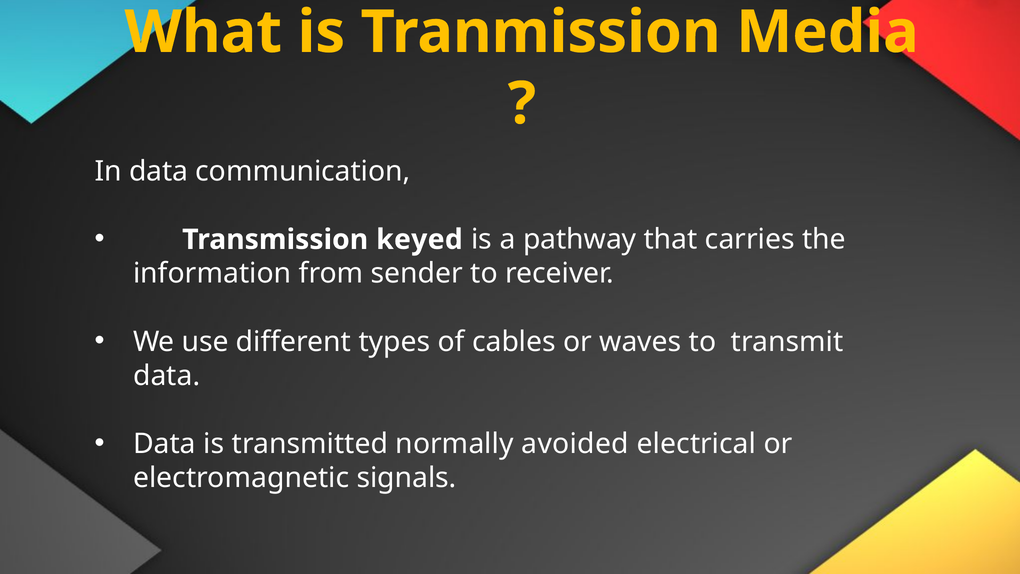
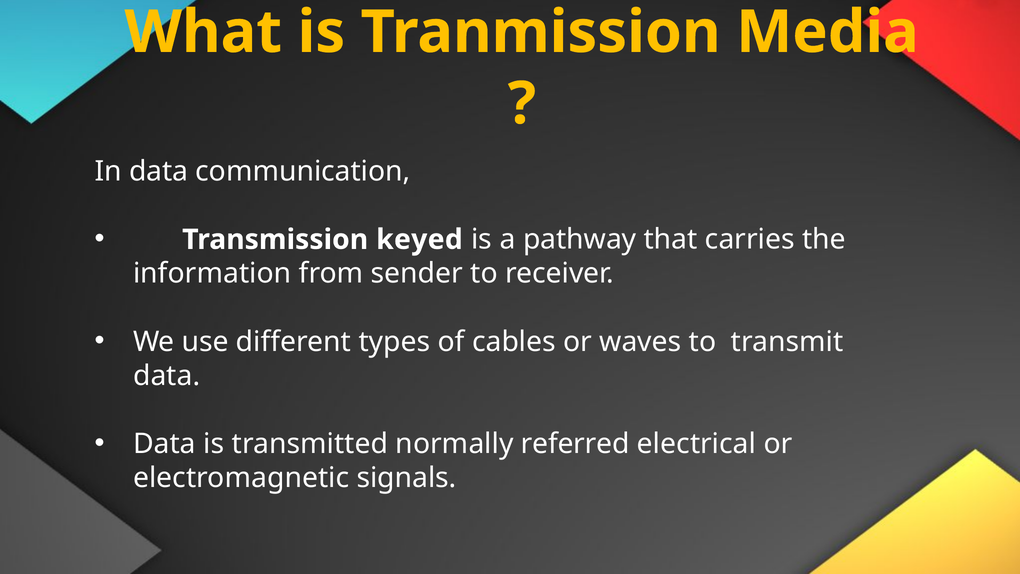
avoided: avoided -> referred
